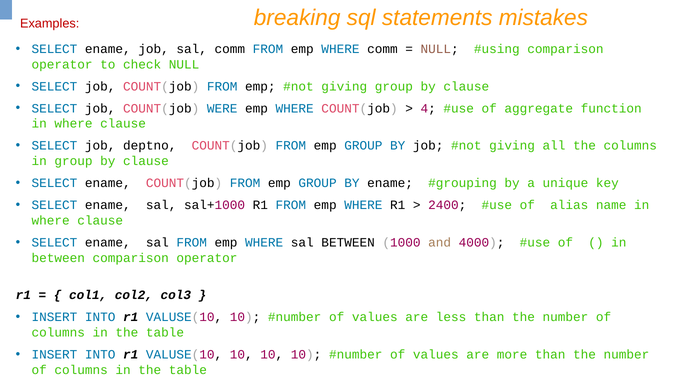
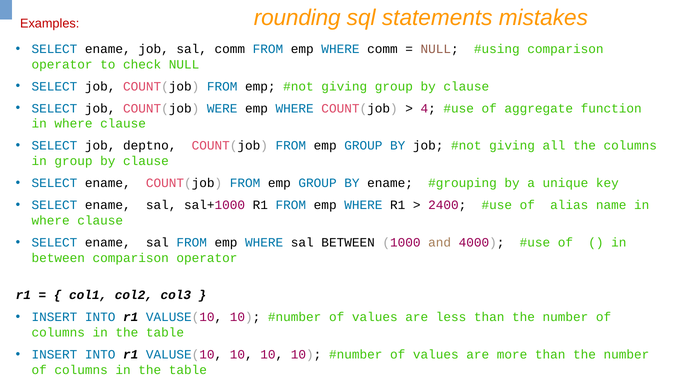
breaking: breaking -> rounding
